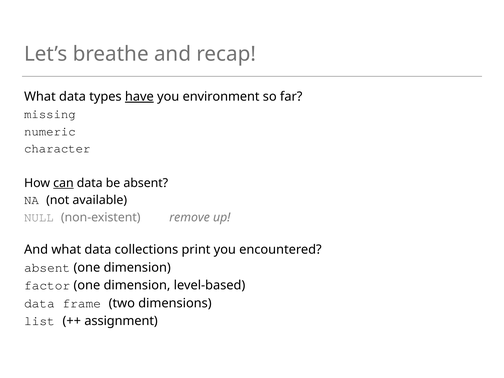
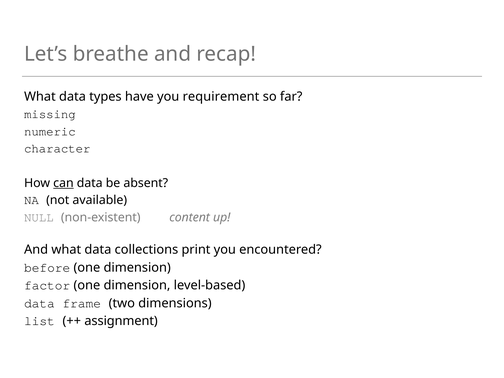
have underline: present -> none
environment: environment -> requirement
remove: remove -> content
absent at (47, 268): absent -> before
